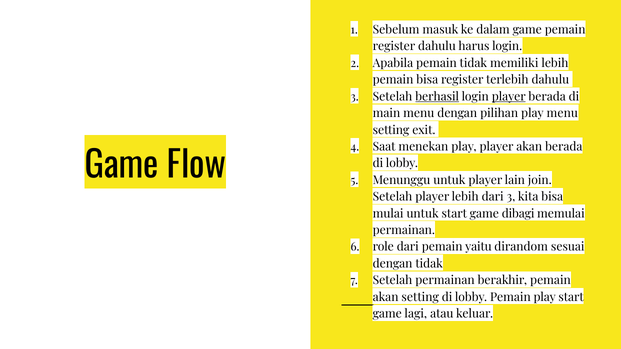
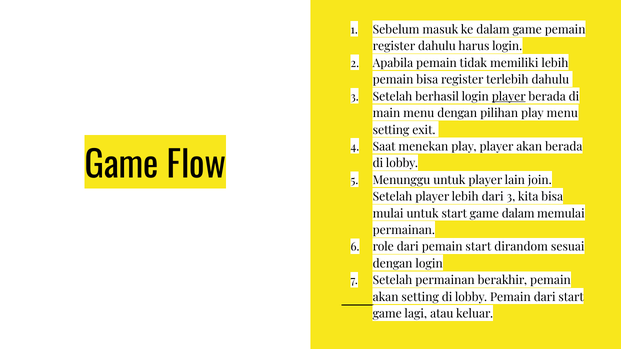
berhasil underline: present -> none
game dibagi: dibagi -> dalam
pemain yaitu: yaitu -> start
dengan tidak: tidak -> login
Pemain play: play -> dari
